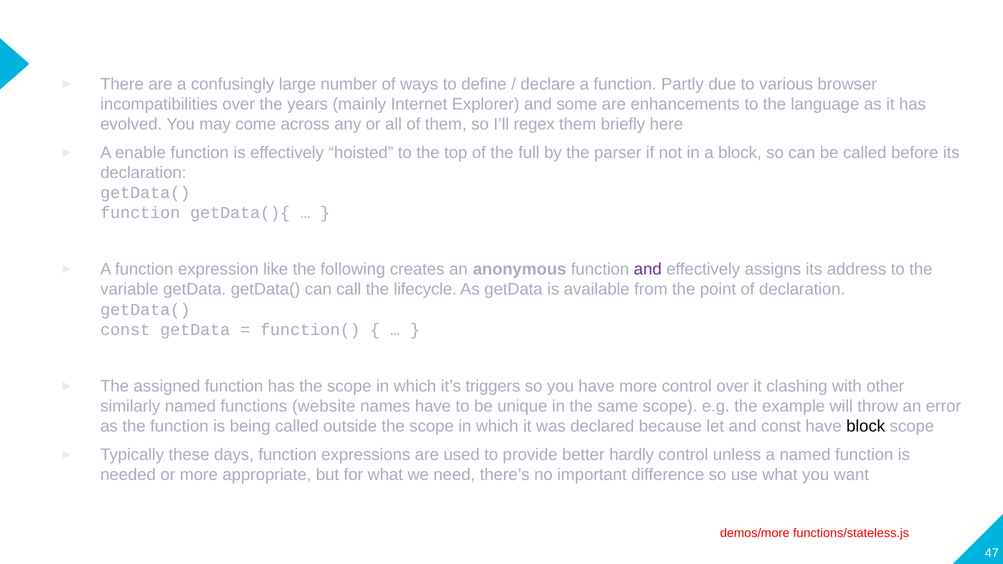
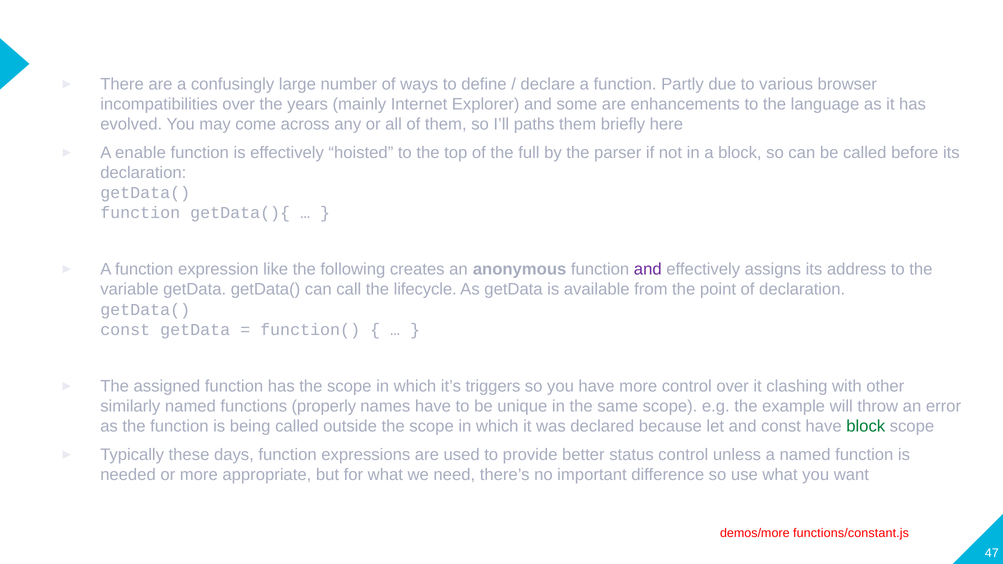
regex: regex -> paths
website: website -> properly
block at (866, 427) colour: black -> green
hardly: hardly -> status
functions/stateless.js: functions/stateless.js -> functions/constant.js
